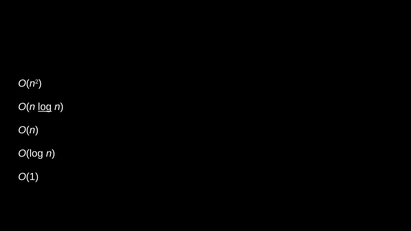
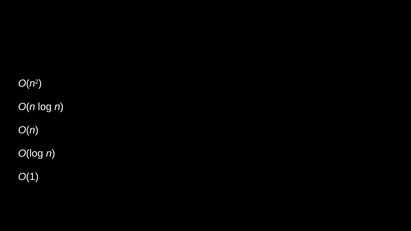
log underline: present -> none
